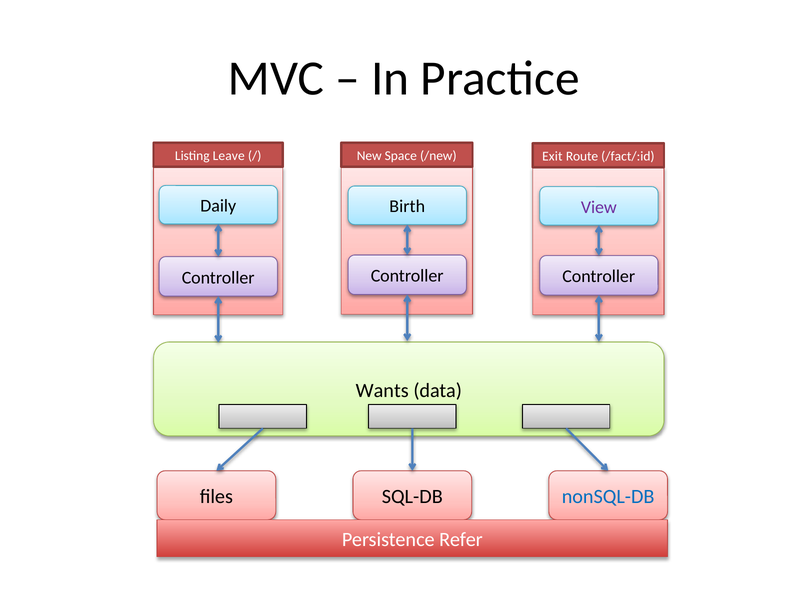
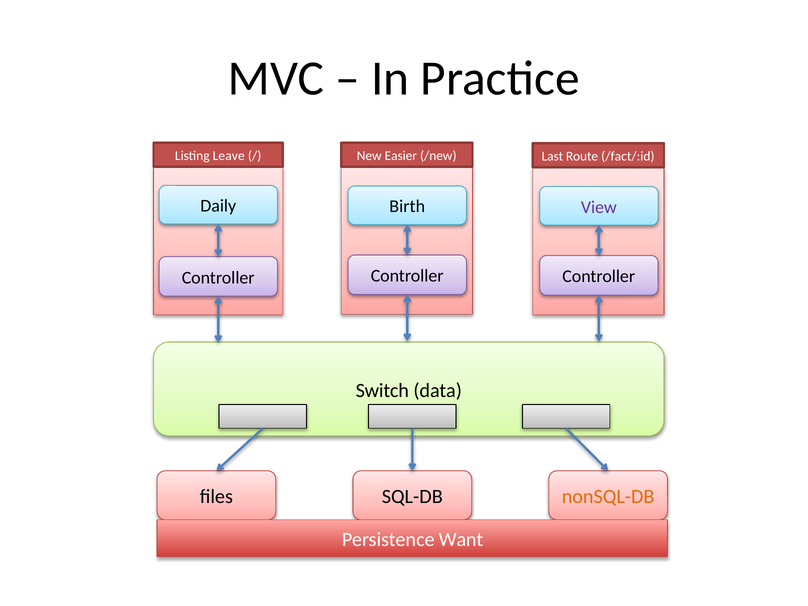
Space: Space -> Easier
Exit: Exit -> Last
Wants: Wants -> Switch
nonSQL-DB colour: blue -> orange
Refer: Refer -> Want
